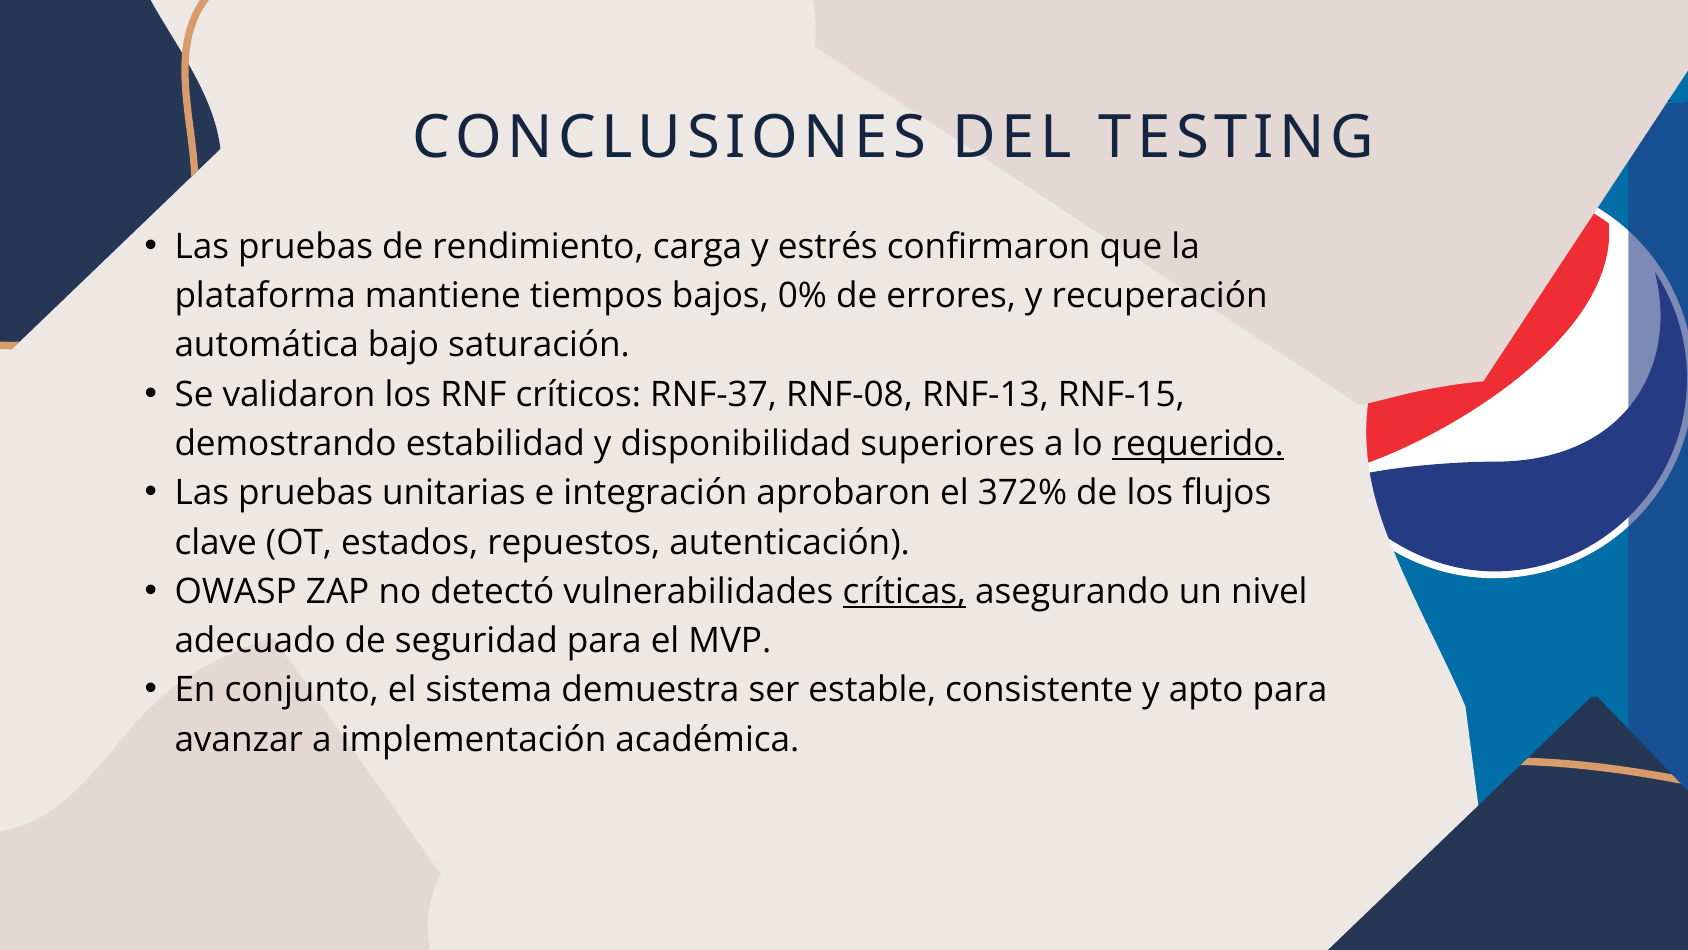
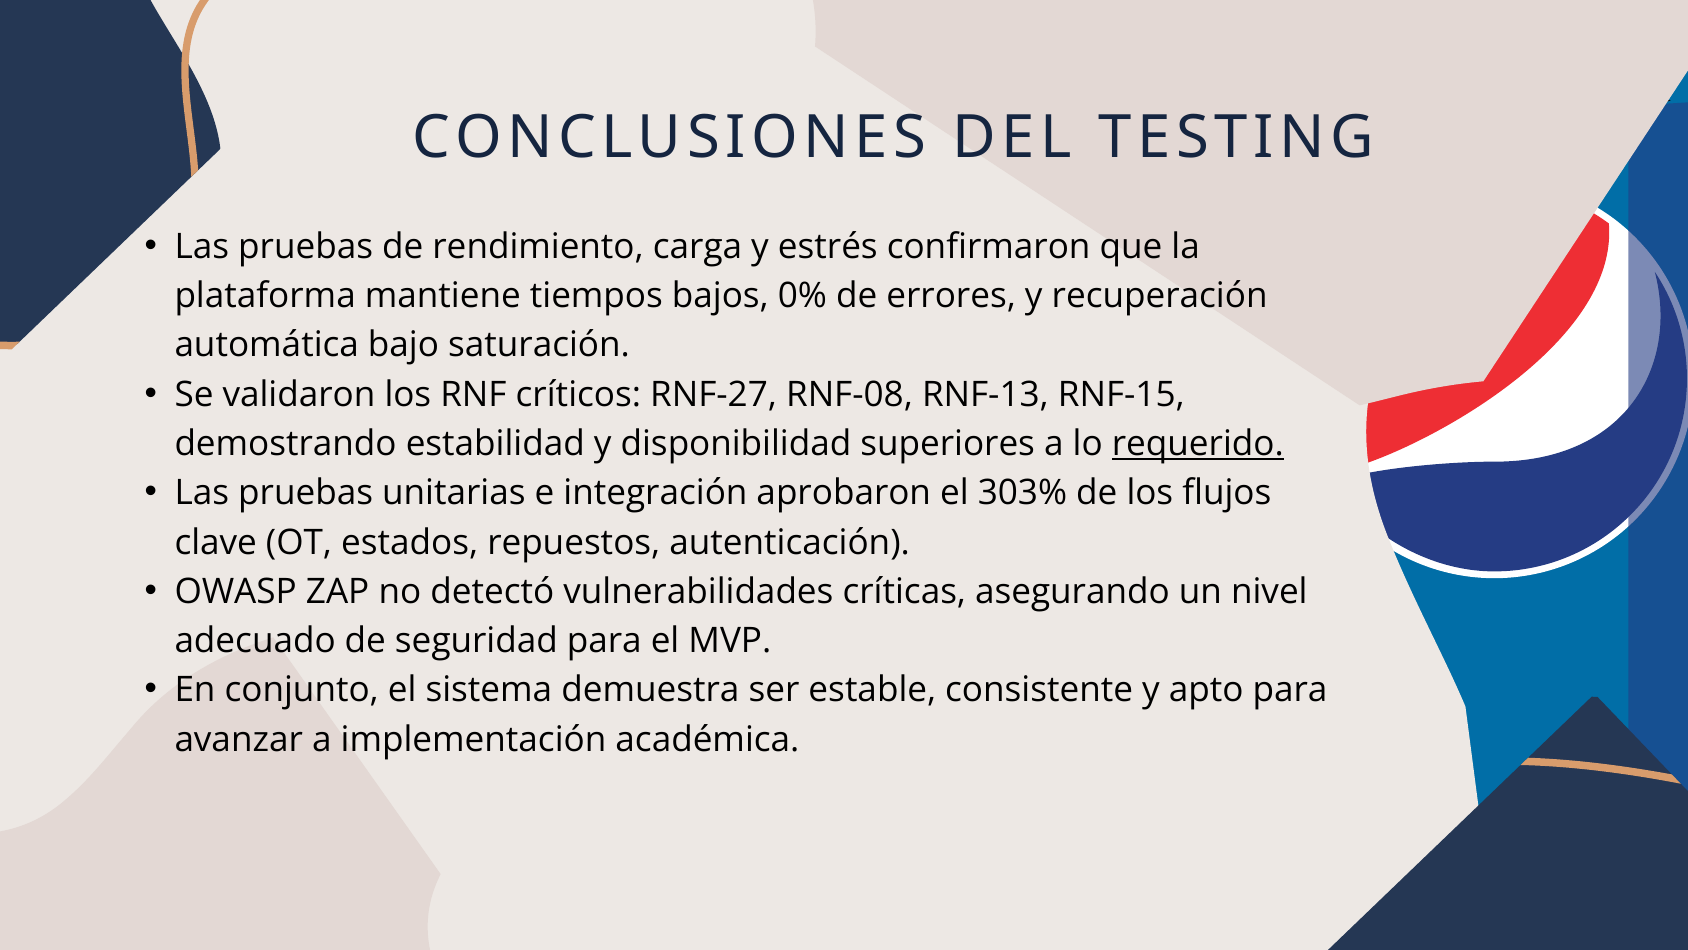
RNF-37: RNF-37 -> RNF-27
372%: 372% -> 303%
críticas underline: present -> none
